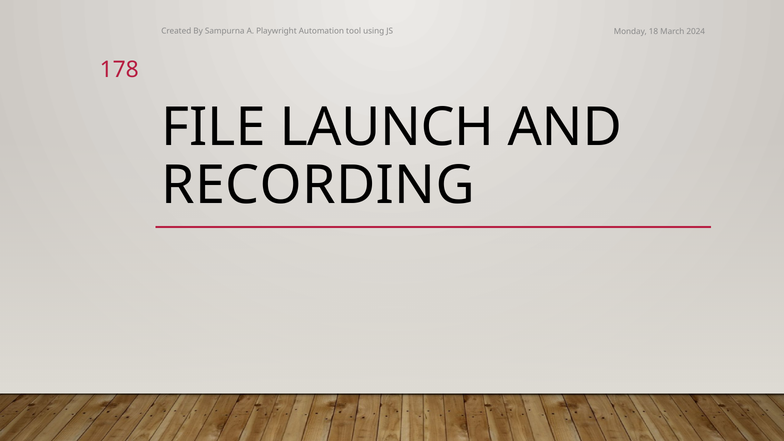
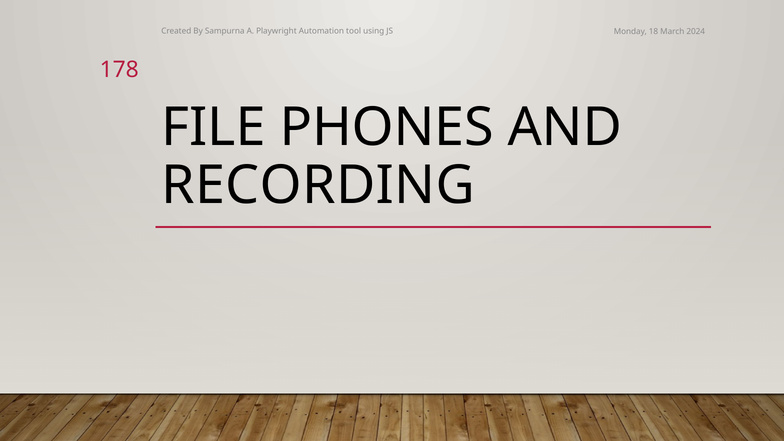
LAUNCH: LAUNCH -> PHONES
